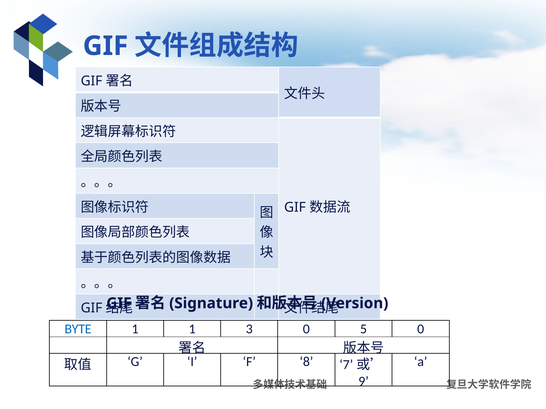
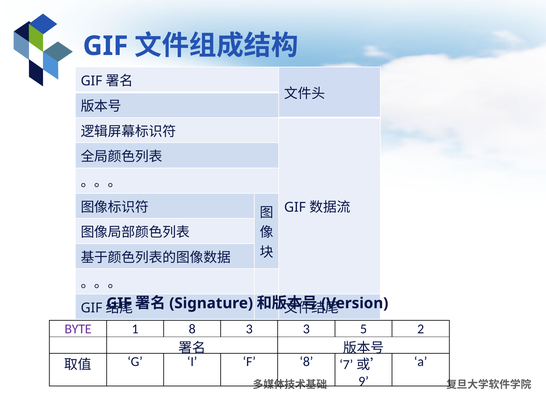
BYTE colour: blue -> purple
1 1: 1 -> 8
3 0: 0 -> 3
5 0: 0 -> 2
